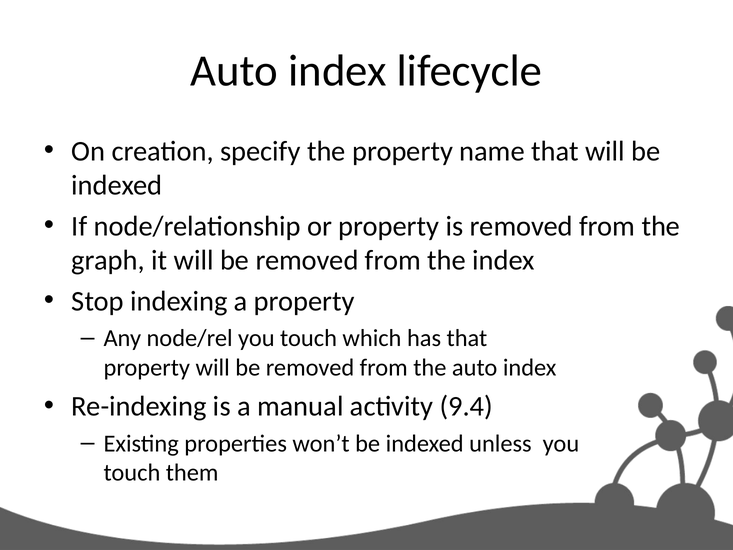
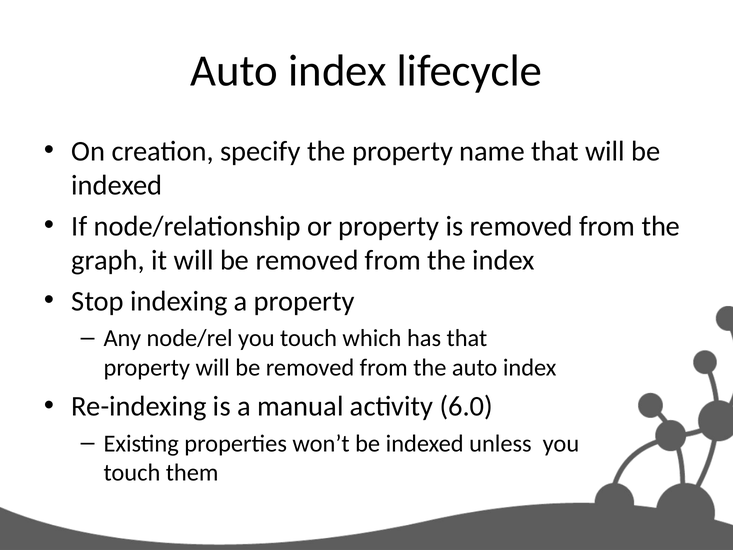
9.4: 9.4 -> 6.0
